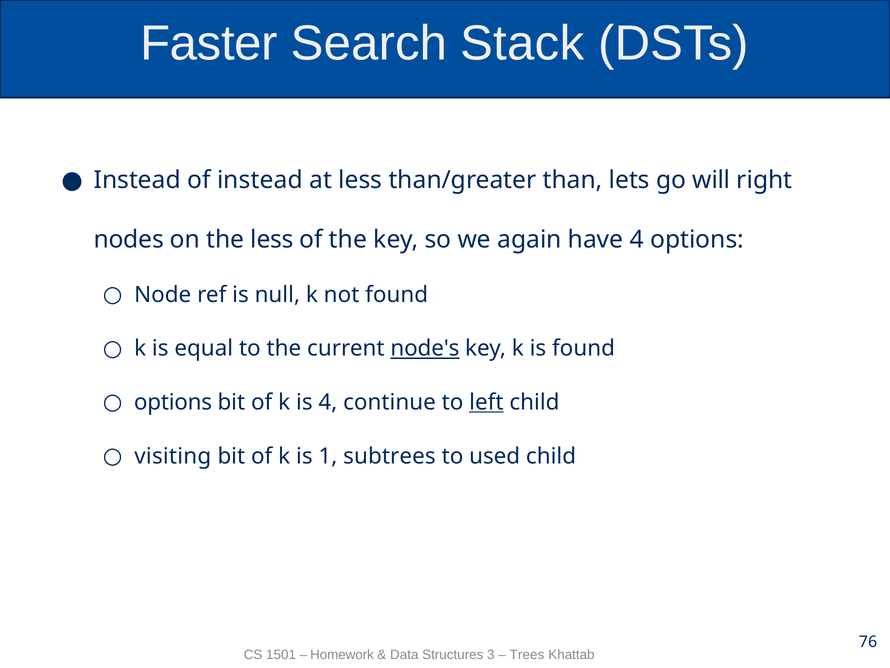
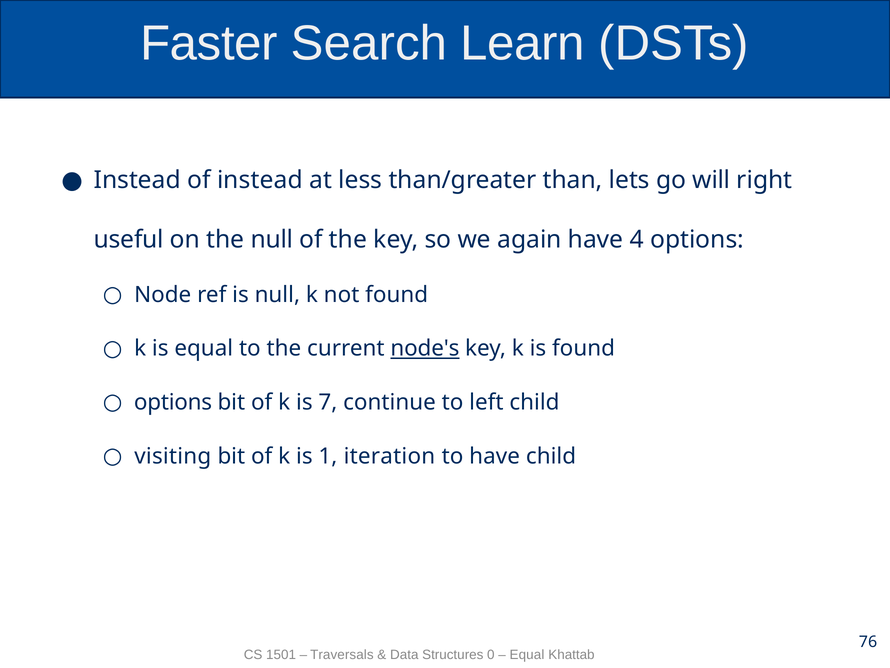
Stack: Stack -> Learn
nodes: nodes -> useful
the less: less -> null
is 4: 4 -> 7
left underline: present -> none
subtrees: subtrees -> iteration
to used: used -> have
Homework: Homework -> Traversals
3: 3 -> 0
Trees at (527, 655): Trees -> Equal
